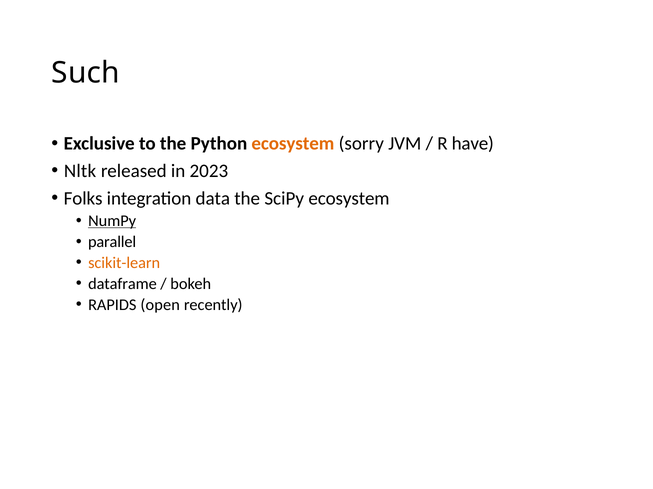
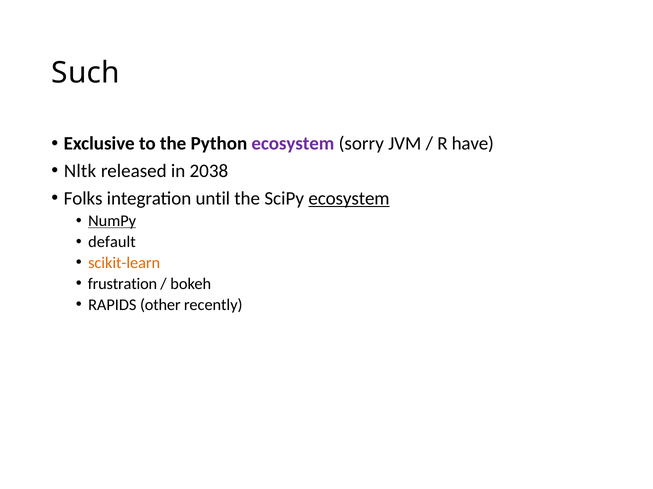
ecosystem at (293, 144) colour: orange -> purple
2023: 2023 -> 2038
data: data -> until
ecosystem at (349, 199) underline: none -> present
parallel: parallel -> default
dataframe: dataframe -> frustration
open: open -> other
